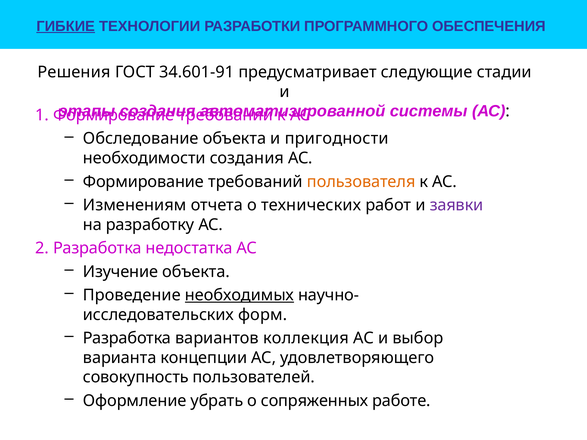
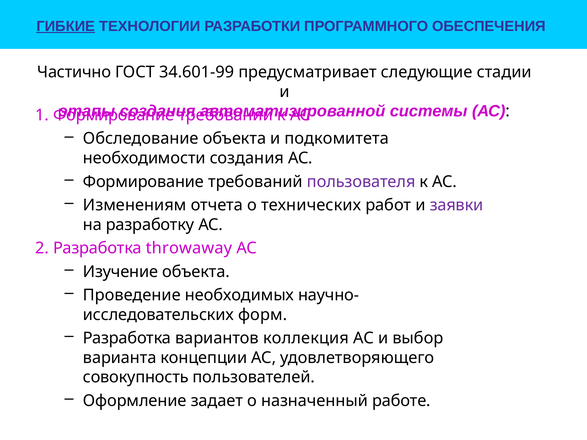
Решения: Решения -> Частично
34.601-91: 34.601-91 -> 34.601-99
пригодности: пригодности -> подкомитета
пользователя colour: orange -> purple
недостатка: недостатка -> throwaway
необходимых underline: present -> none
убрать: убрать -> задает
сопряженных: сопряженных -> назначенный
